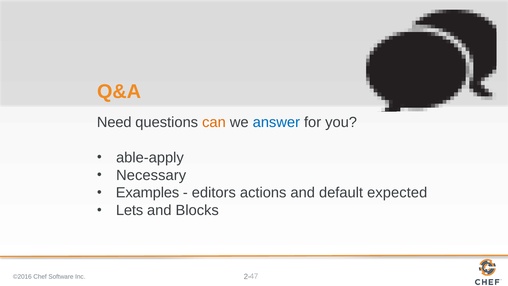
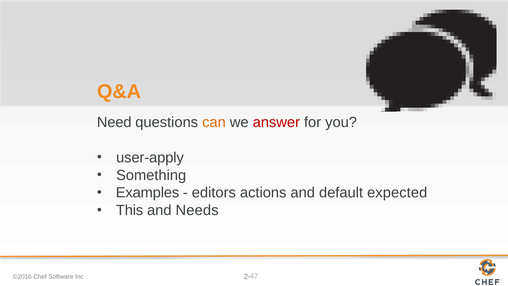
answer colour: blue -> red
able-apply: able-apply -> user-apply
Necessary: Necessary -> Something
Lets: Lets -> This
Blocks: Blocks -> Needs
